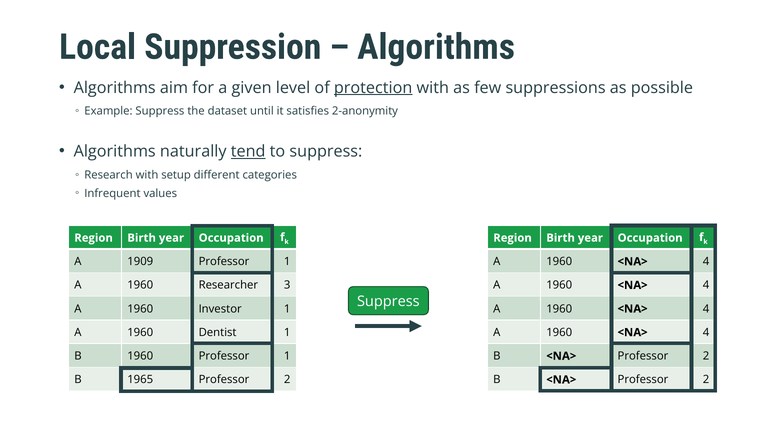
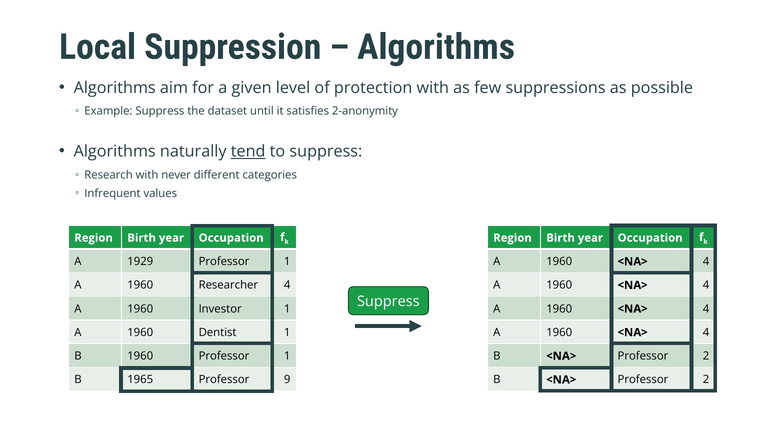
protection underline: present -> none
setup: setup -> never
1909: 1909 -> 1929
Researcher 3: 3 -> 4
1965 Professor 2: 2 -> 9
